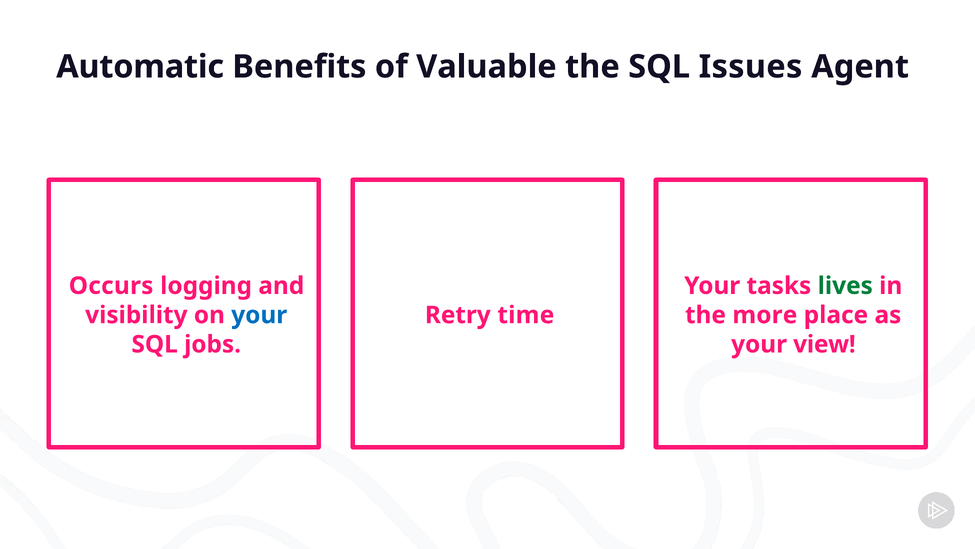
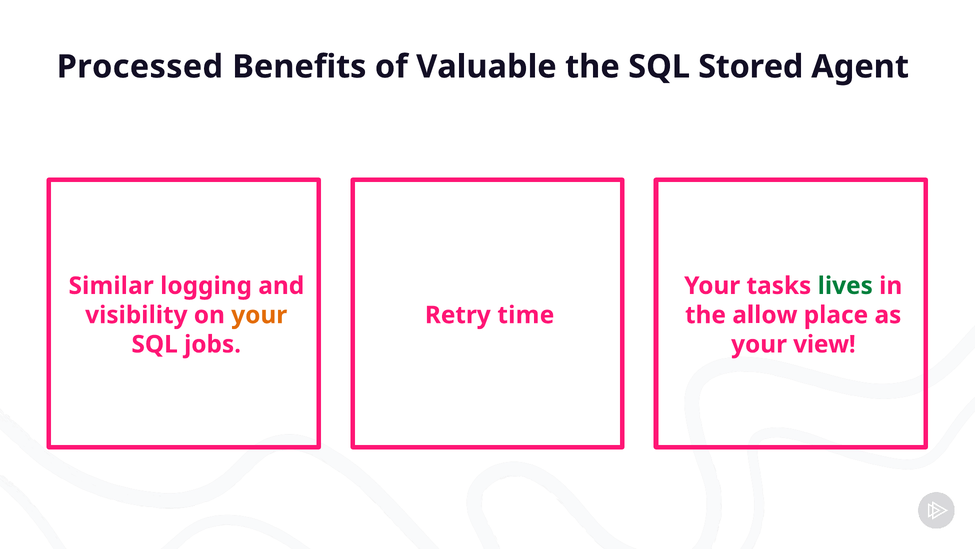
Automatic: Automatic -> Processed
Issues: Issues -> Stored
Occurs: Occurs -> Similar
your at (259, 315) colour: blue -> orange
more: more -> allow
